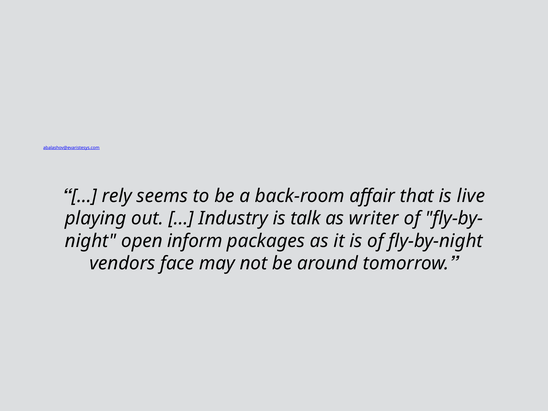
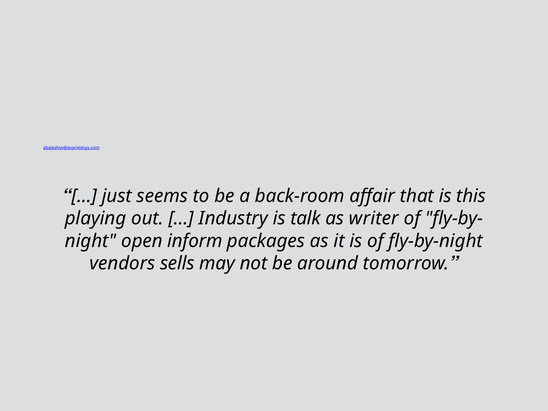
rely: rely -> just
live: live -> this
face: face -> sells
